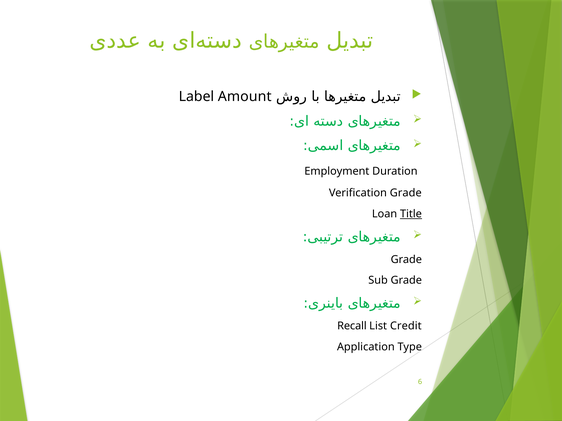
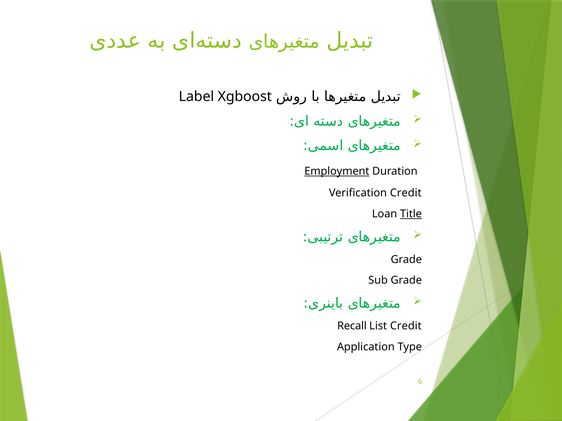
Amount: Amount -> Xgboost
Employment underline: none -> present
Verification Grade: Grade -> Credit
